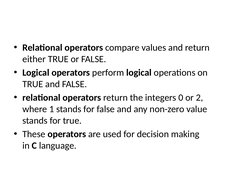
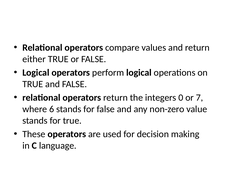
2: 2 -> 7
1: 1 -> 6
